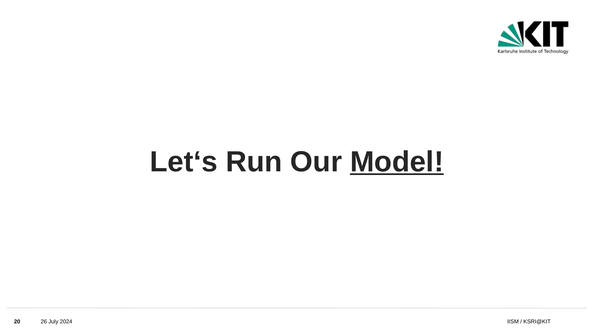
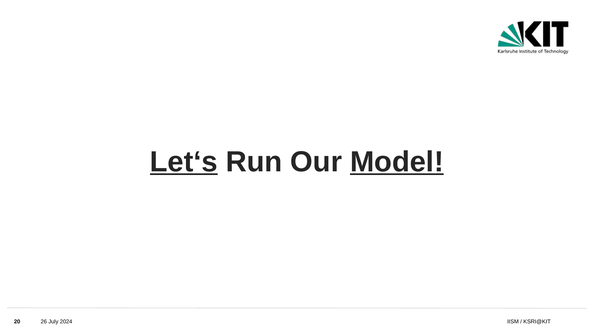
Let‘s underline: none -> present
